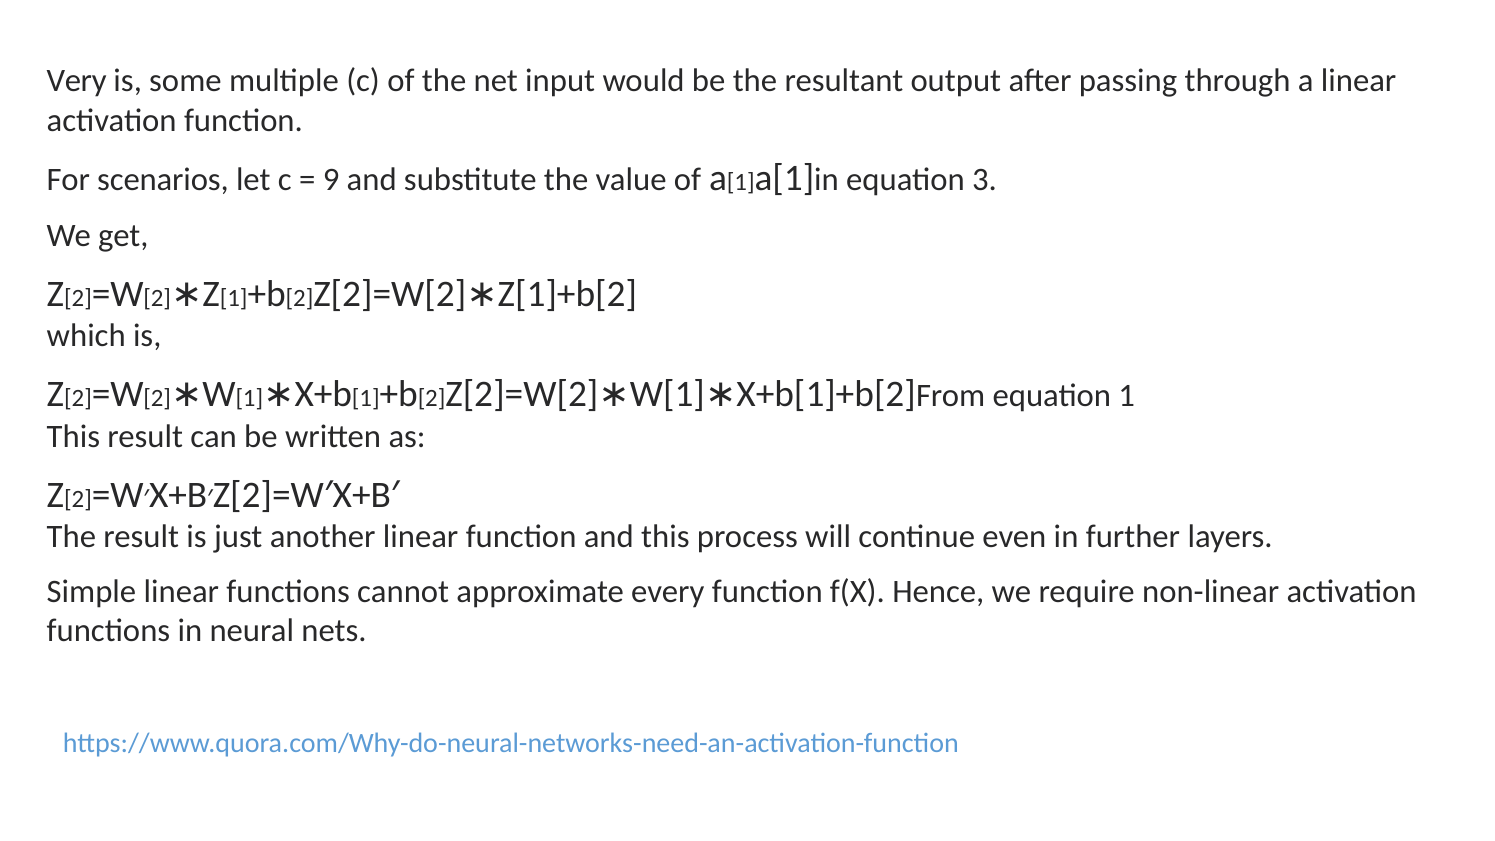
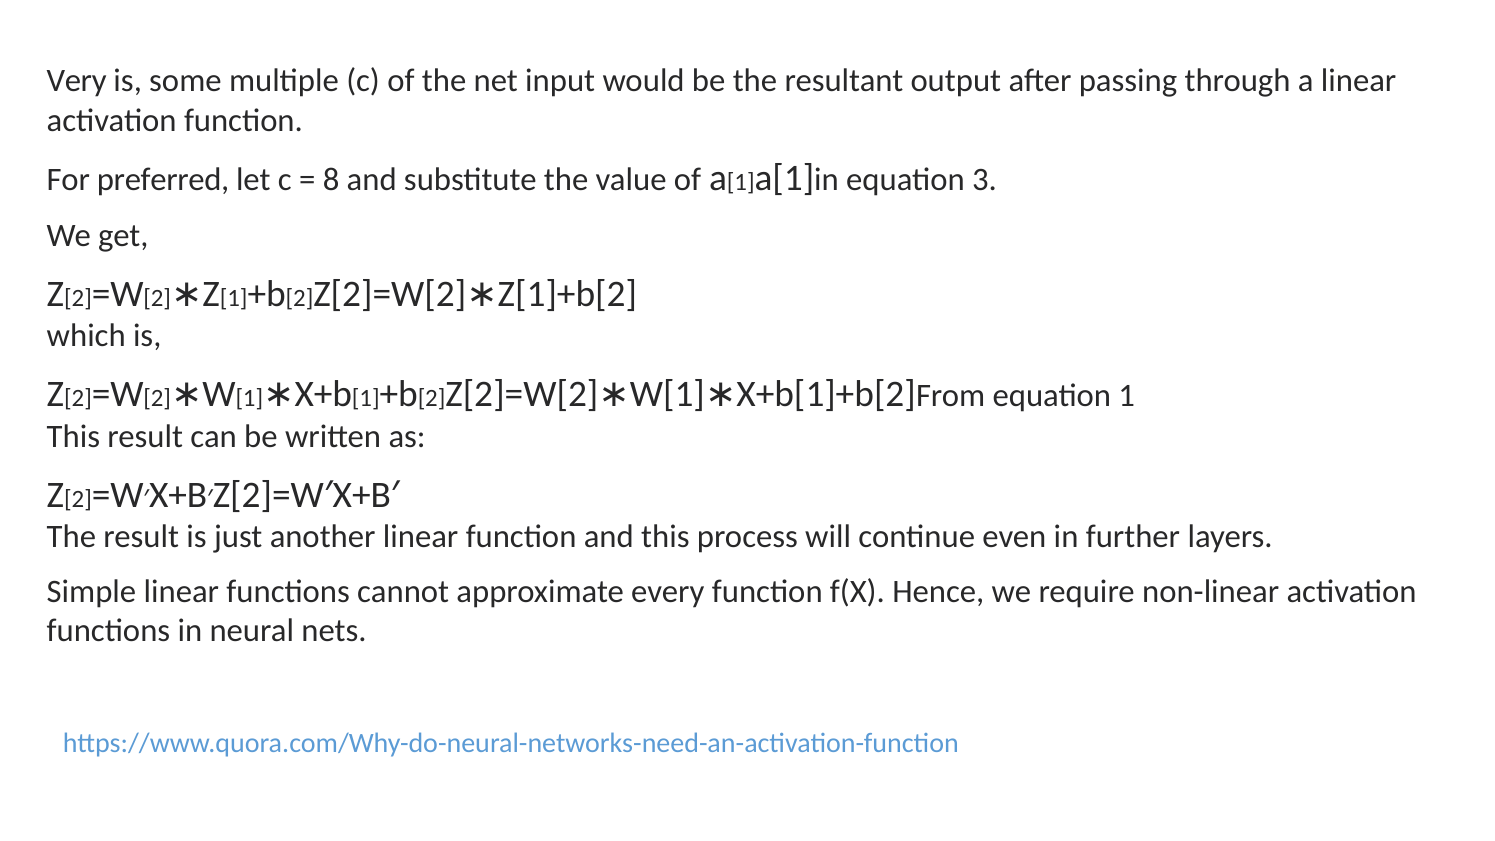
scenarios: scenarios -> preferred
9: 9 -> 8
